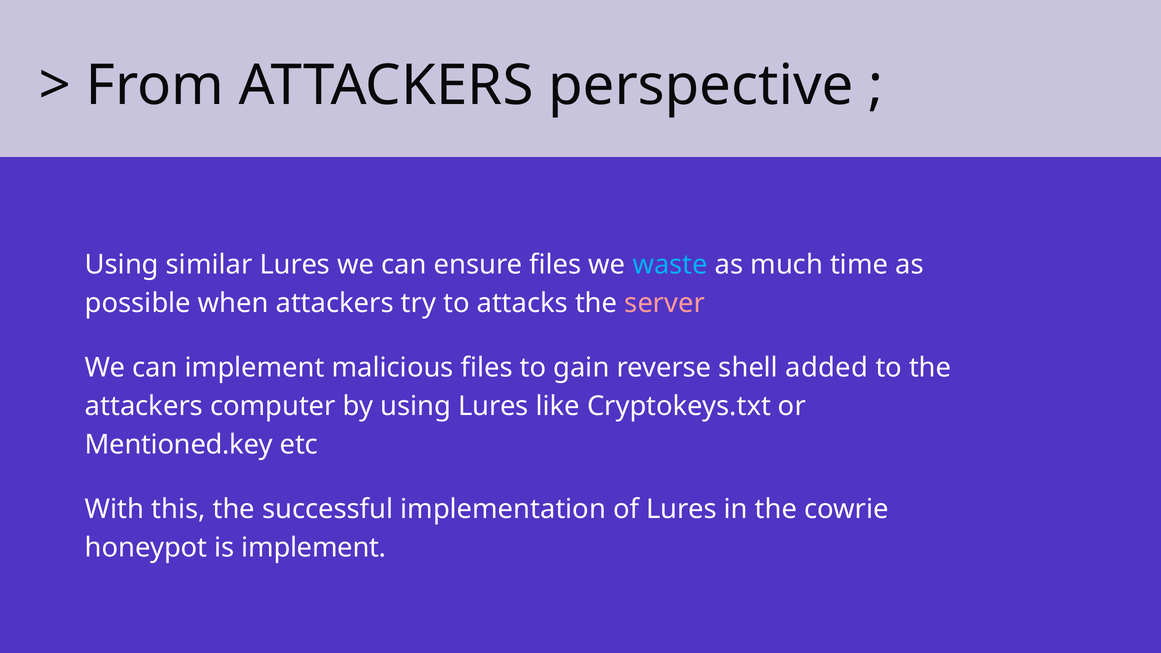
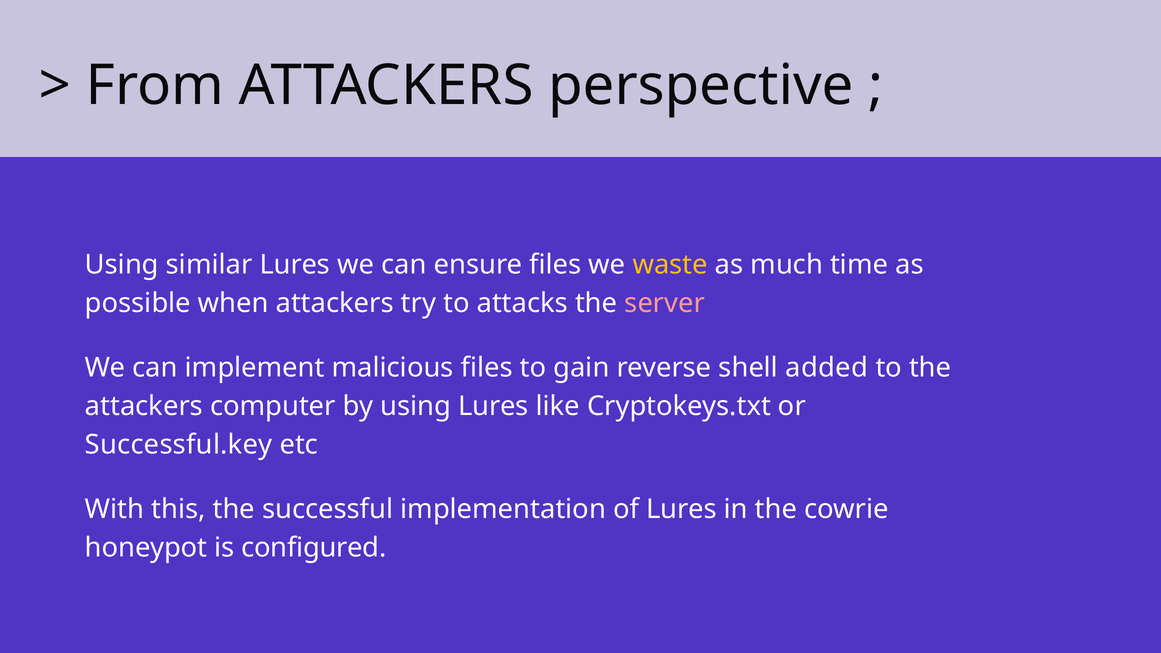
waste colour: light blue -> yellow
Mentioned.key: Mentioned.key -> Successful.key
is implement: implement -> configured
